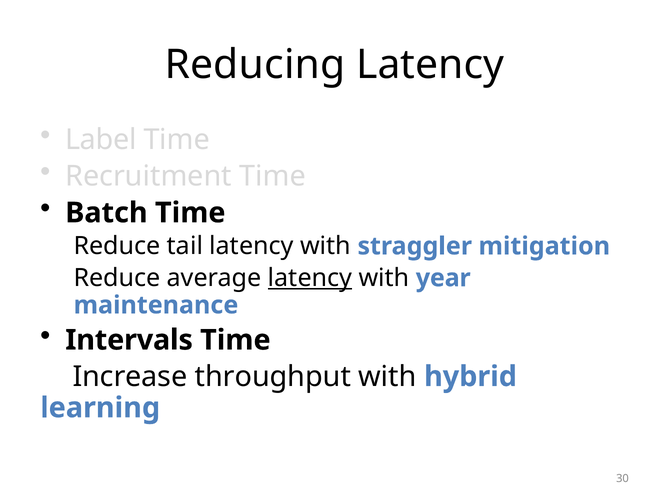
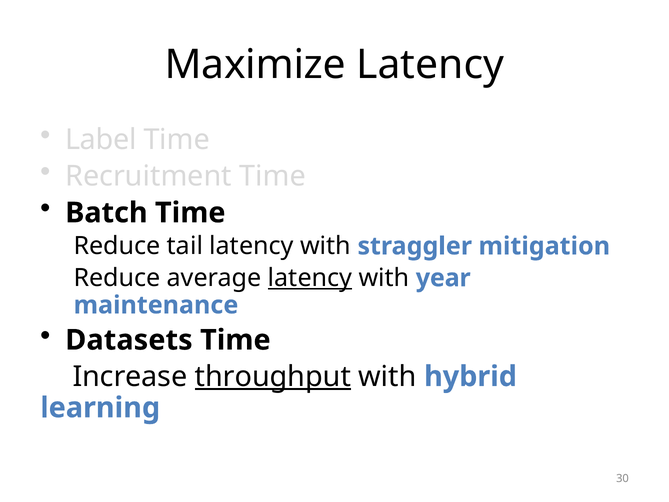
Reducing: Reducing -> Maximize
Intervals: Intervals -> Datasets
throughput underline: none -> present
